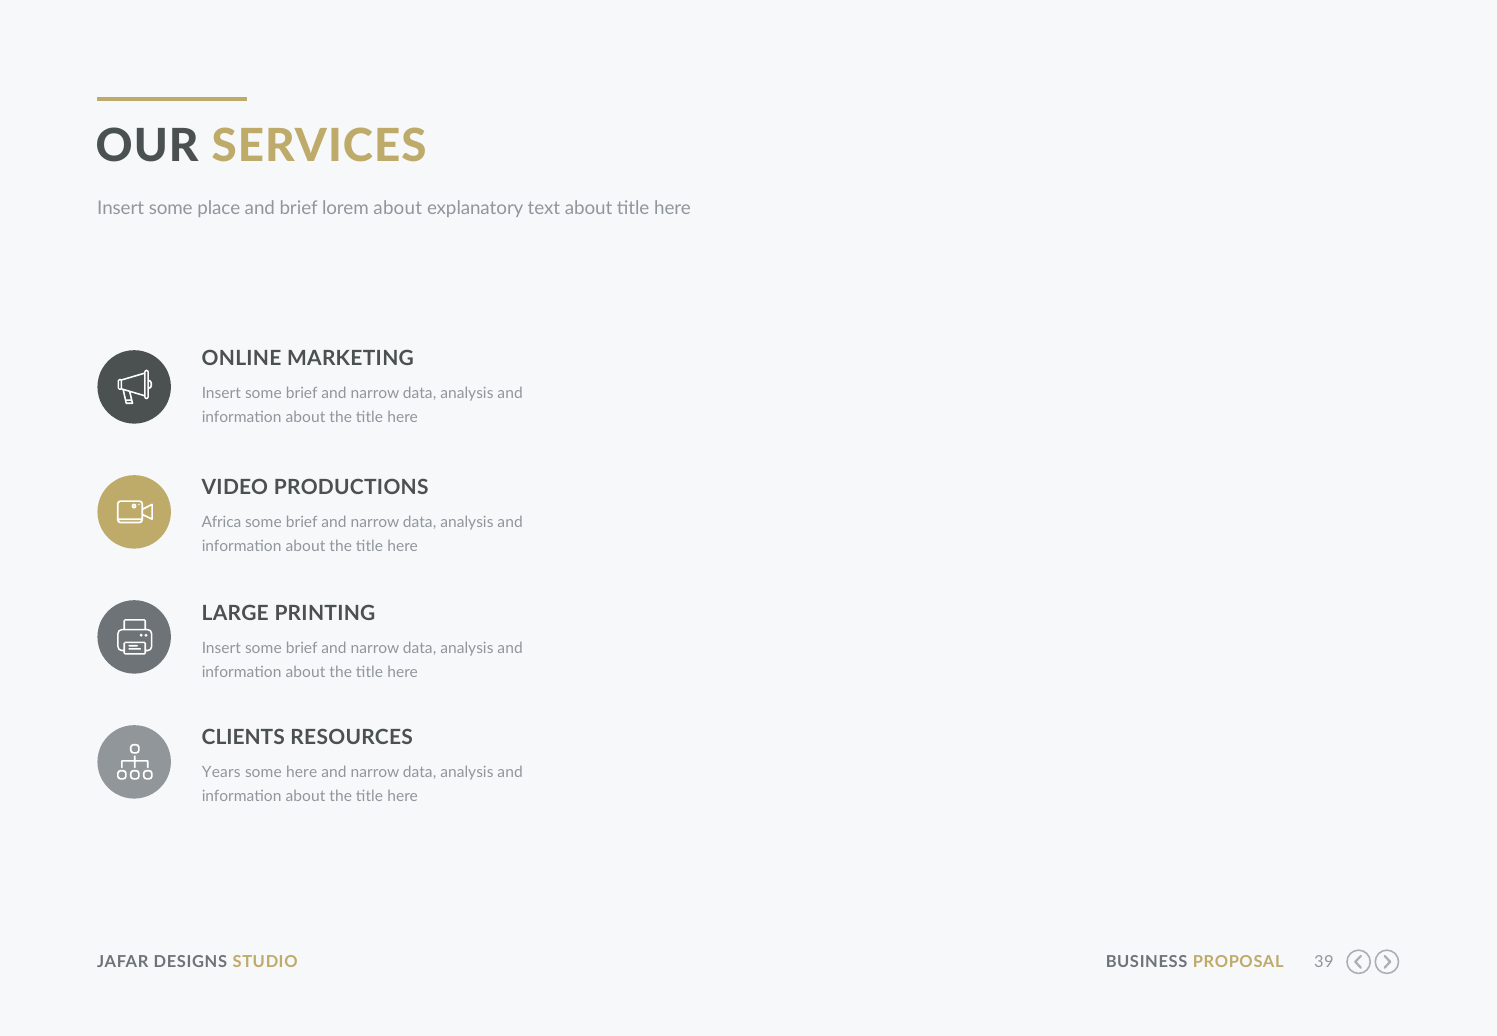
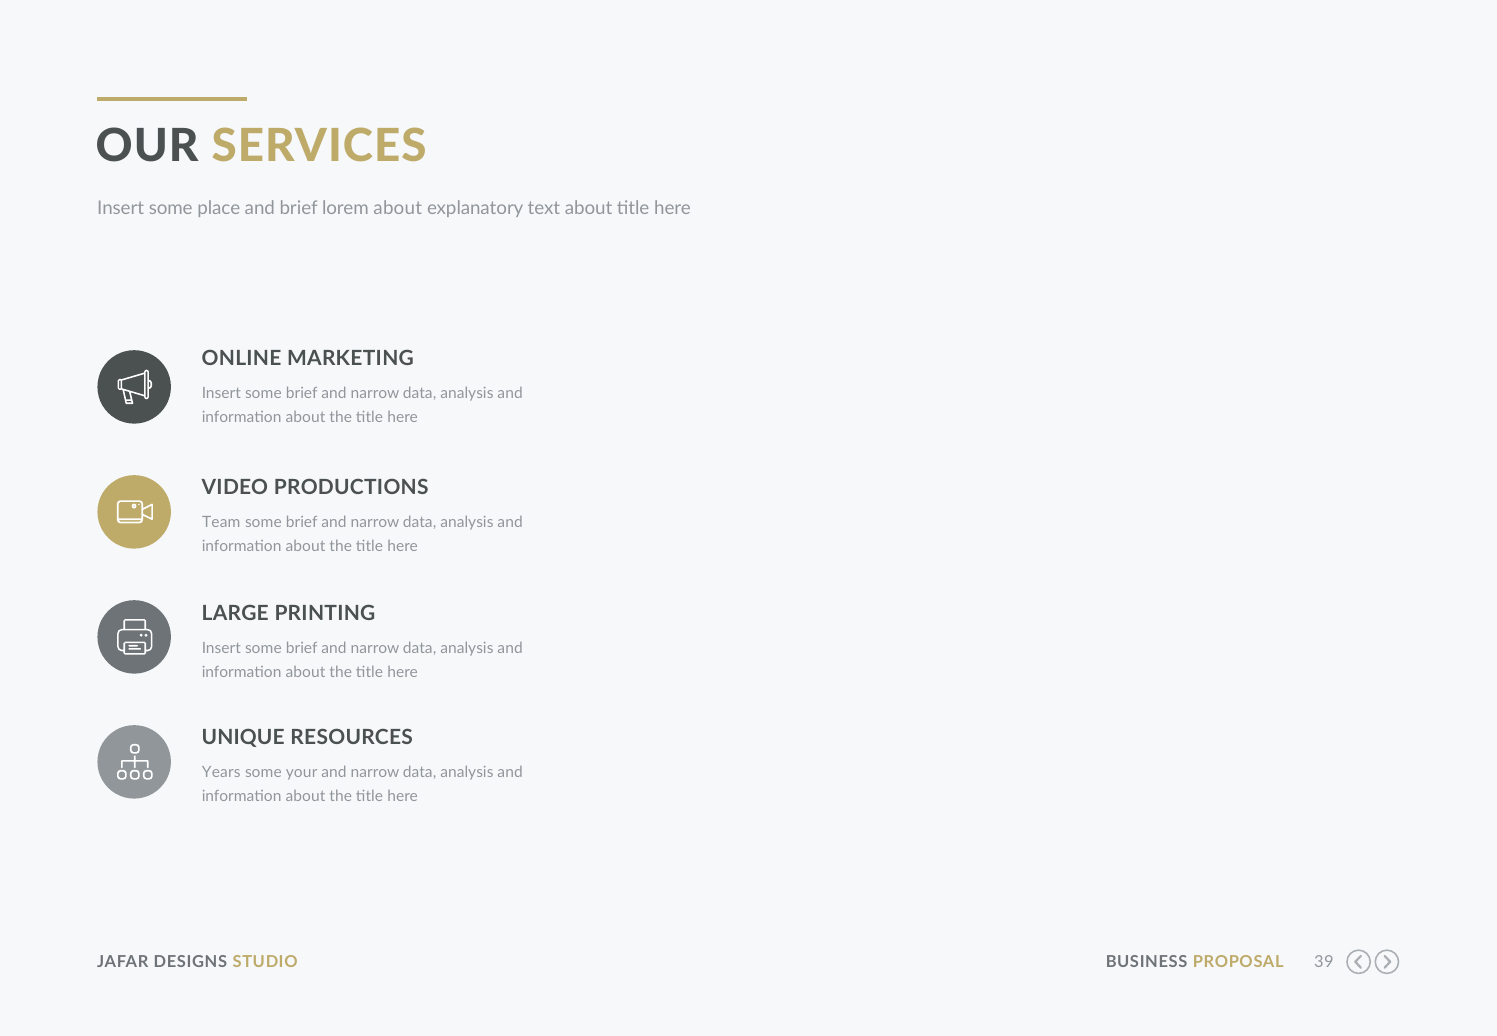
Africa: Africa -> Team
CLIENTS: CLIENTS -> UNIQUE
some here: here -> your
